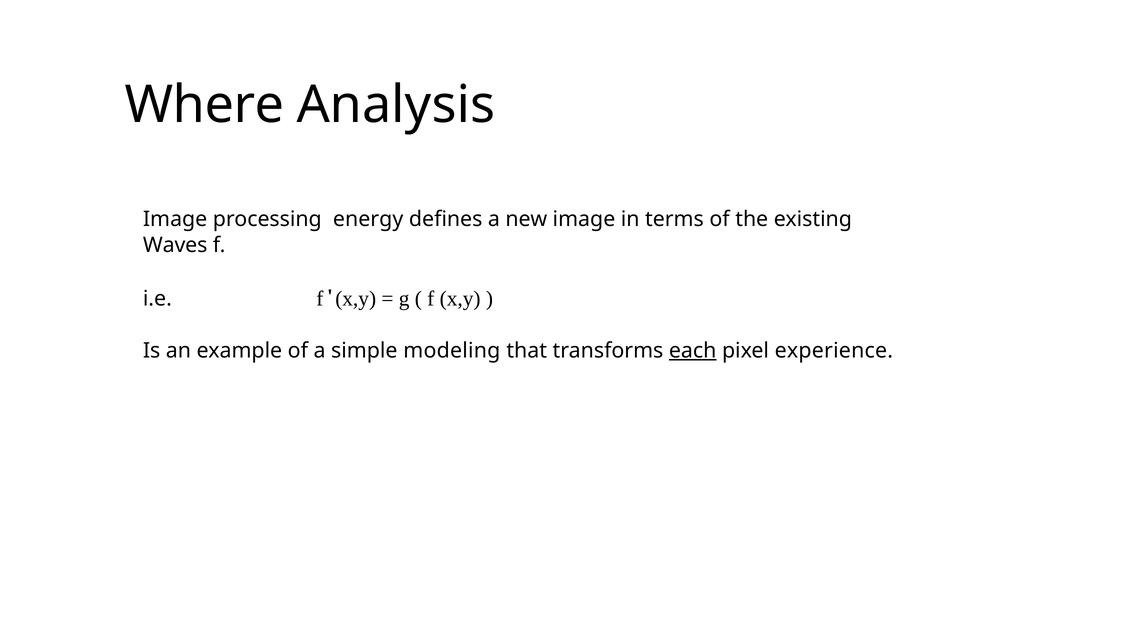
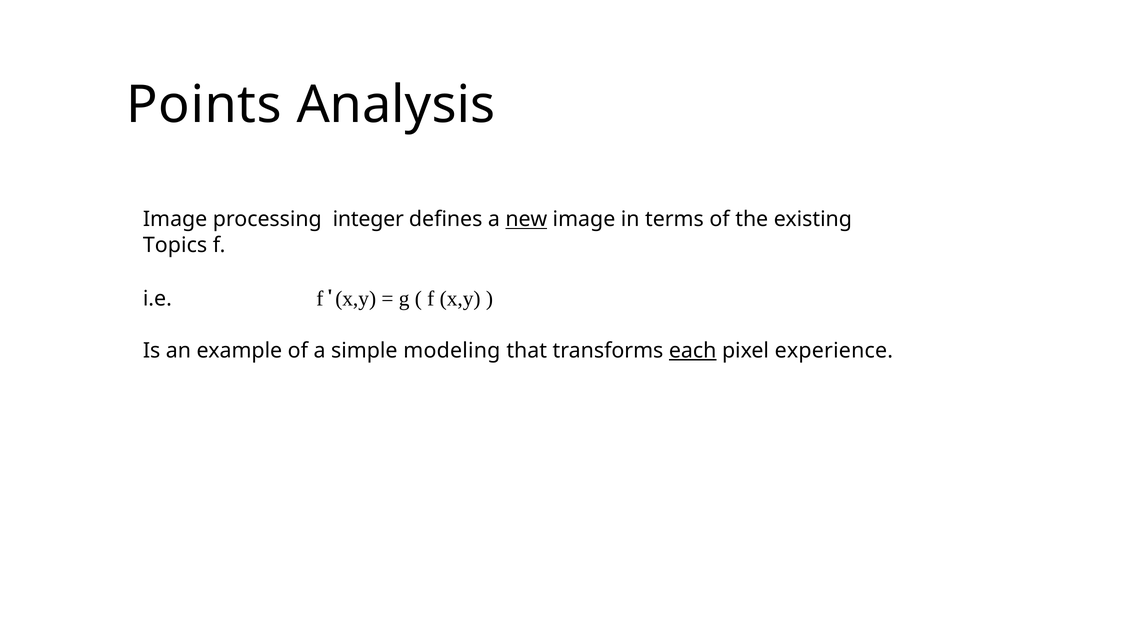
Where: Where -> Points
energy: energy -> integer
new underline: none -> present
Waves: Waves -> Topics
